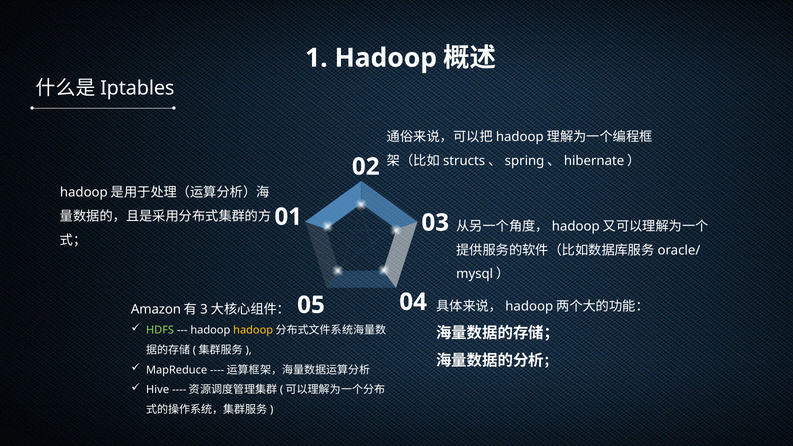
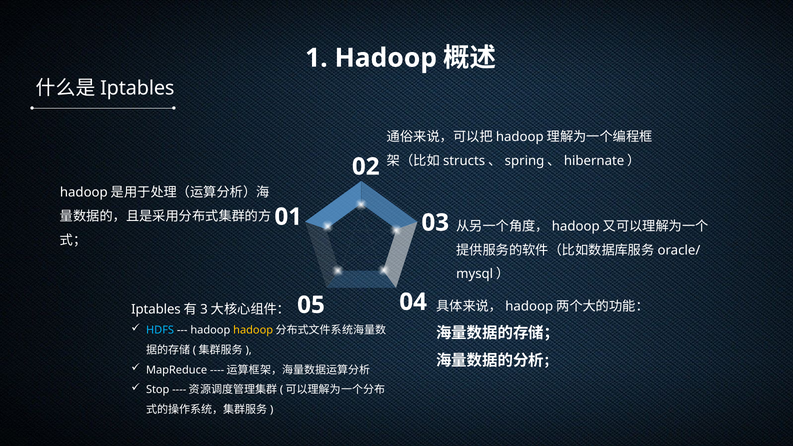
Amazon at (156, 309): Amazon -> Iptables
HDFS colour: light green -> light blue
Hive: Hive -> Stop
